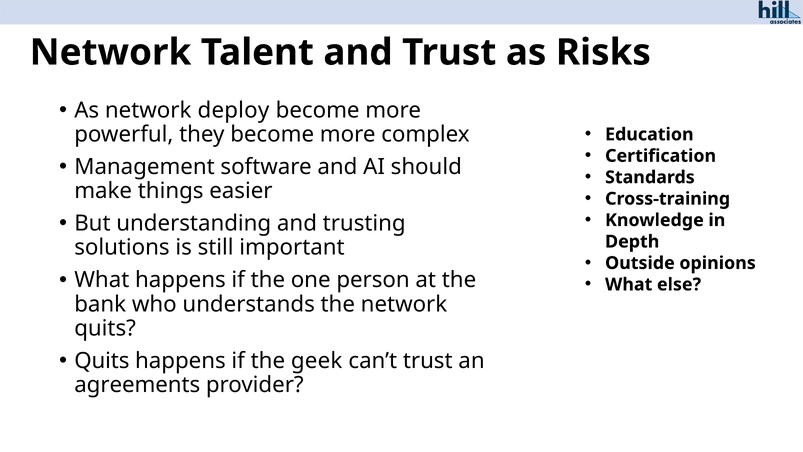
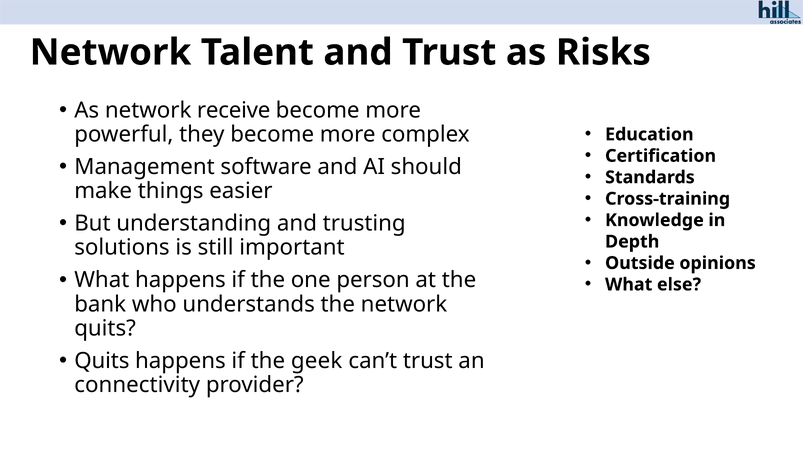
deploy: deploy -> receive
agreements: agreements -> connectivity
